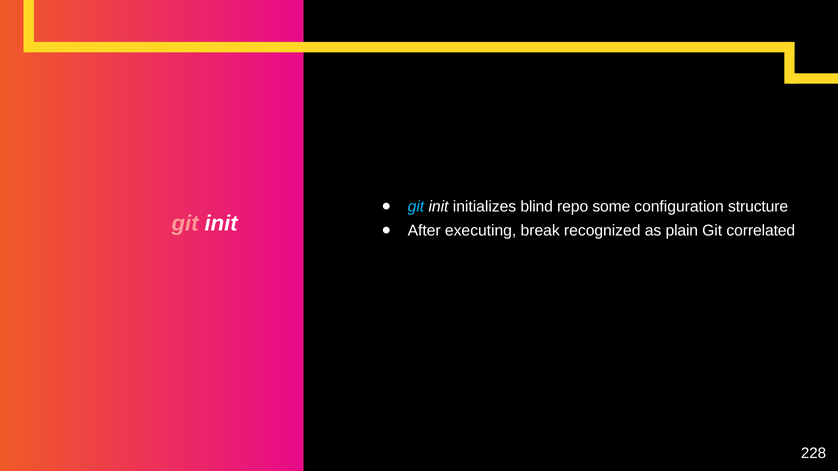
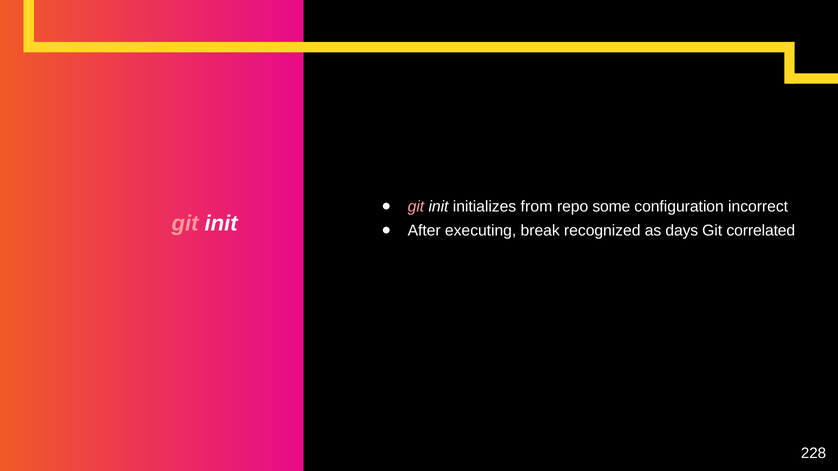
git at (416, 206) colour: light blue -> pink
blind: blind -> from
structure: structure -> incorrect
plain: plain -> days
